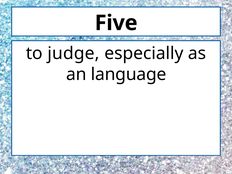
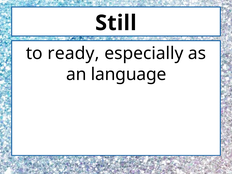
Five: Five -> Still
judge: judge -> ready
